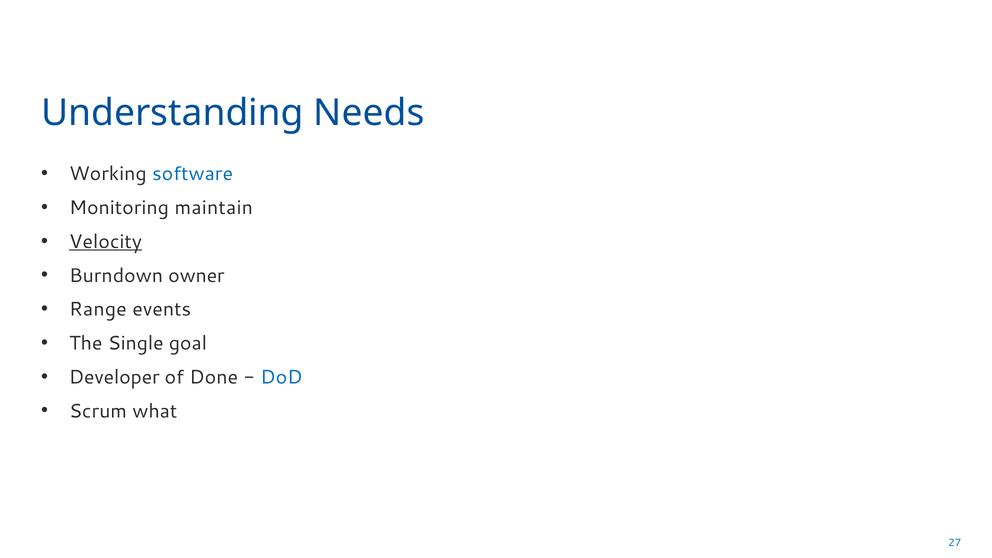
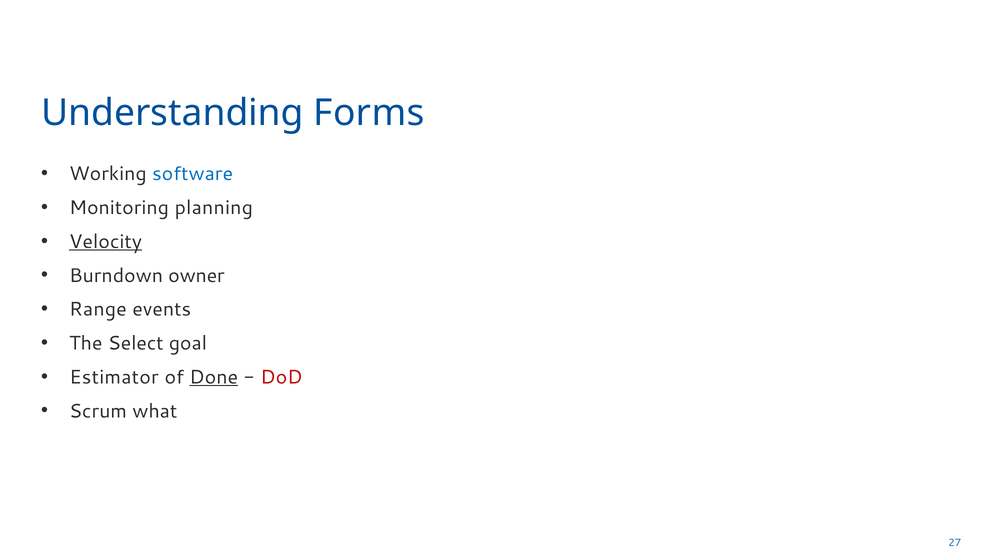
Needs: Needs -> Forms
maintain: maintain -> planning
Single: Single -> Select
Developer: Developer -> Estimator
Done underline: none -> present
DoD colour: blue -> red
